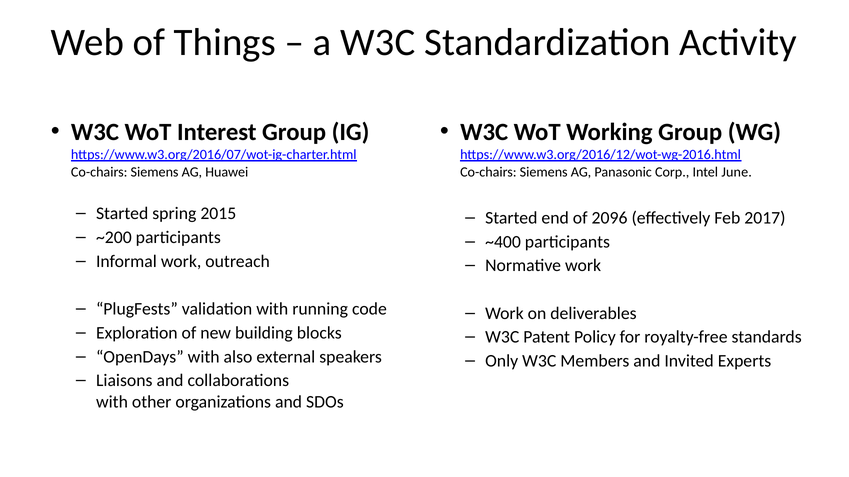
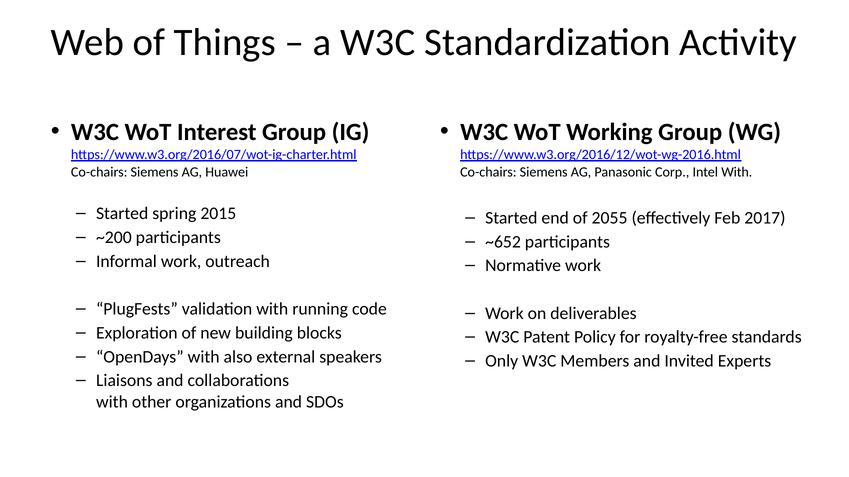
Intel June: June -> With
2096: 2096 -> 2055
~400: ~400 -> ~652
